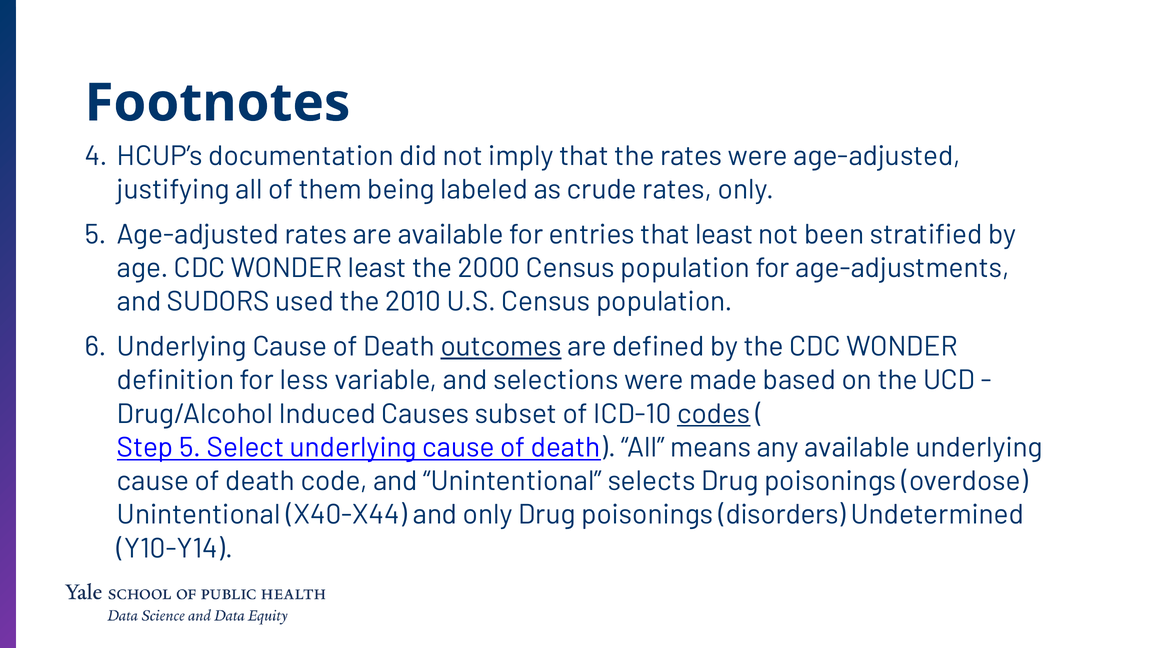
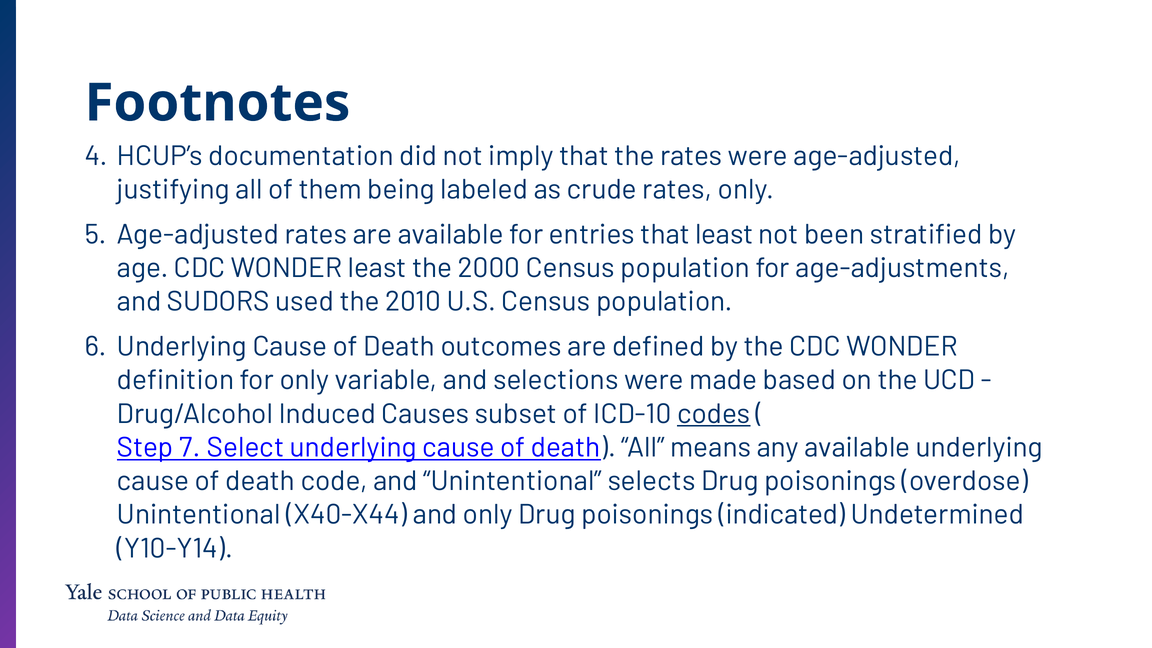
outcomes underline: present -> none
for less: less -> only
Step 5: 5 -> 7
disorders: disorders -> indicated
